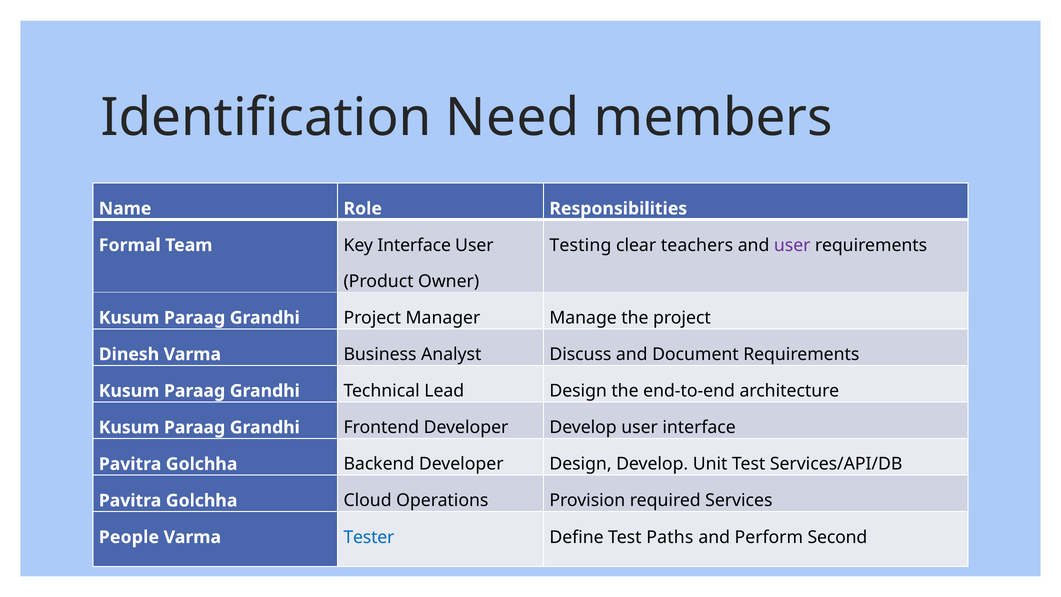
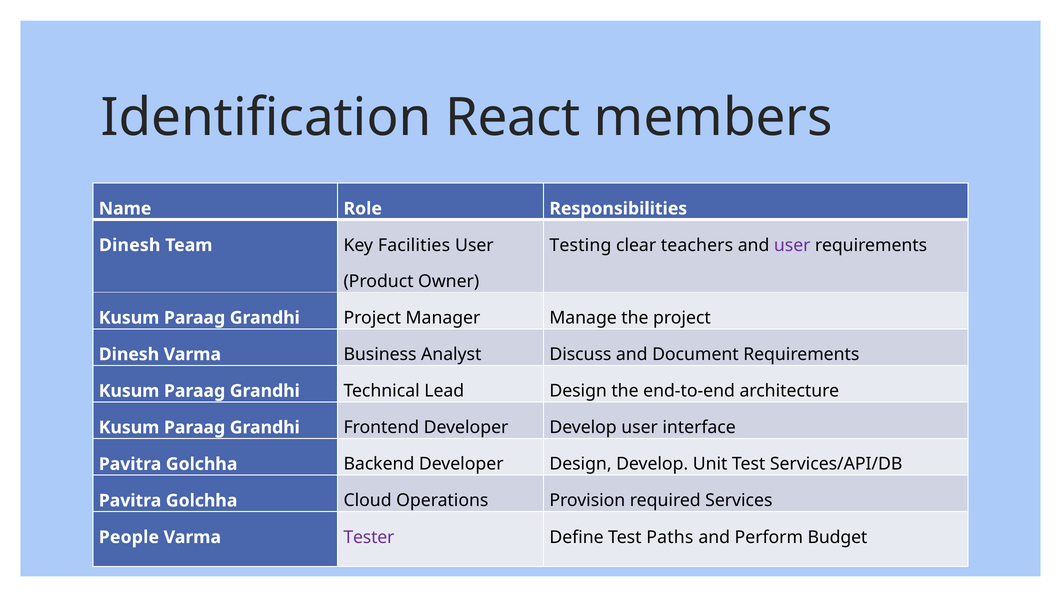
Need: Need -> React
Formal at (130, 245): Formal -> Dinesh
Key Interface: Interface -> Facilities
Tester colour: blue -> purple
Second: Second -> Budget
